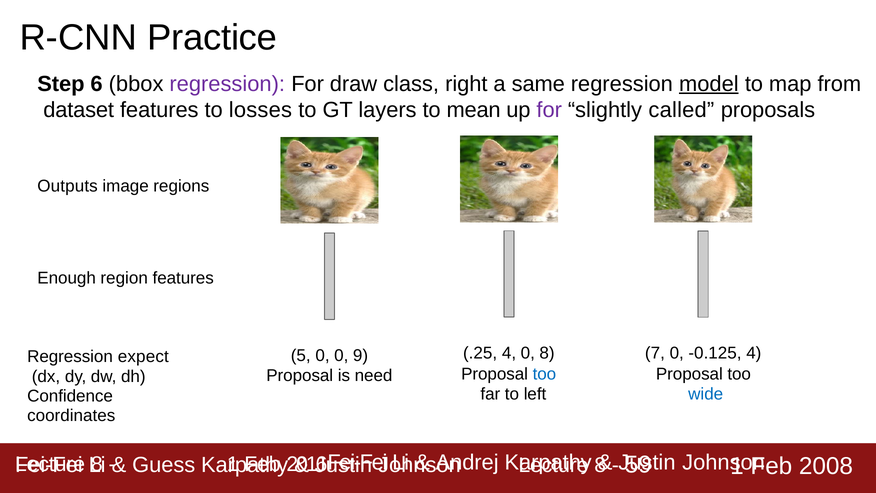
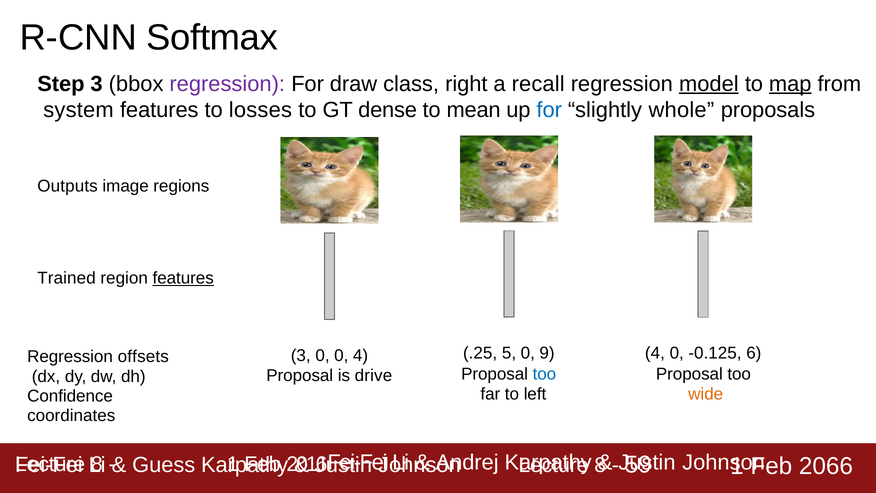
Practice: Practice -> Softmax
Step 6: 6 -> 3
same: same -> recall
map underline: none -> present
dataset: dataset -> system
layers: layers -> dense
for at (549, 110) colour: purple -> blue
called: called -> whole
Enough: Enough -> Trained
features at (183, 278) underline: none -> present
.25 4: 4 -> 5
0 8: 8 -> 9
7 at (655, 353): 7 -> 4
-0.125 4: 4 -> 6
5 at (301, 355): 5 -> 3
0 9: 9 -> 4
expect: expect -> offsets
need: need -> drive
wide colour: blue -> orange
2008: 2008 -> 2066
